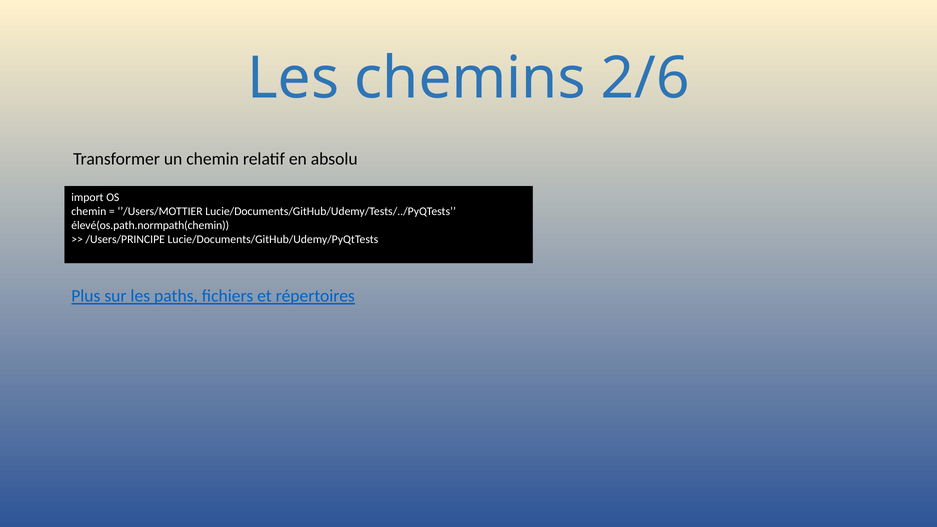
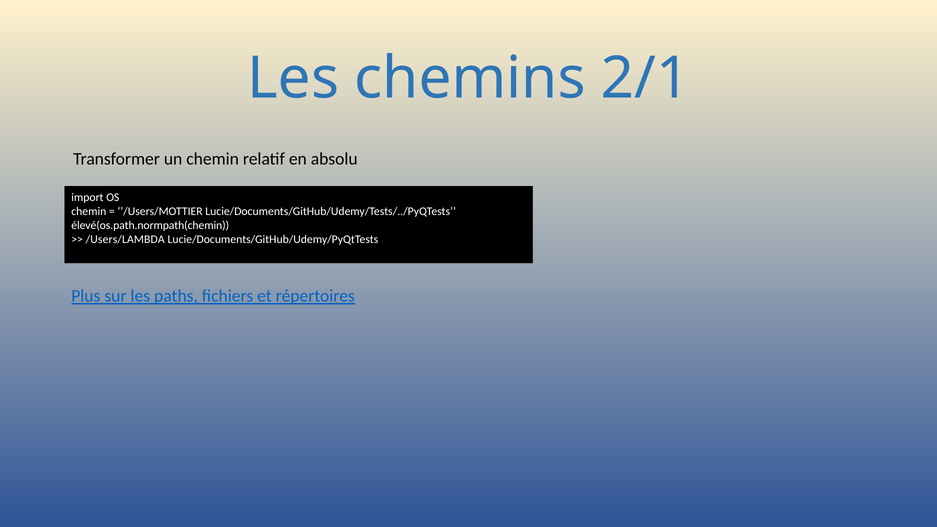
2/6: 2/6 -> 2/1
/Users/PRINCIPE: /Users/PRINCIPE -> /Users/LAMBDA
